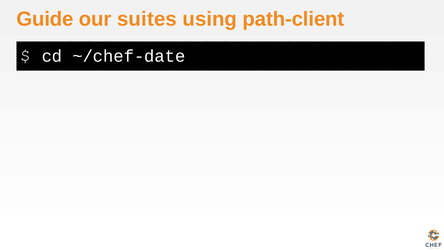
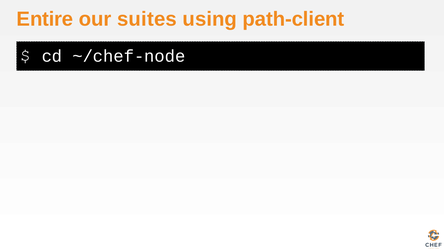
Guide: Guide -> Entire
~/chef-date: ~/chef-date -> ~/chef-node
